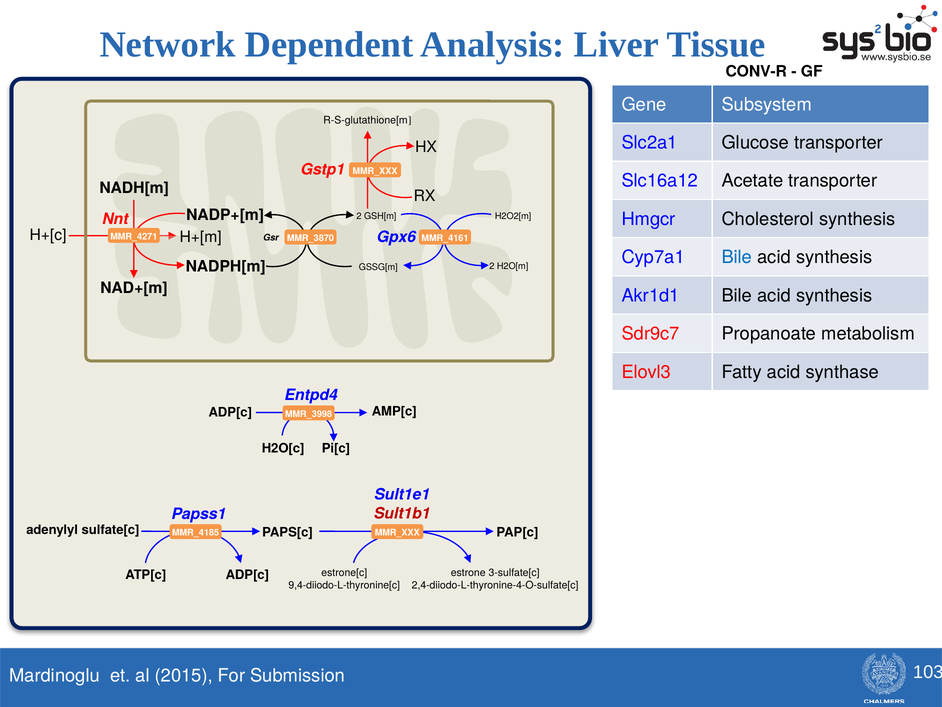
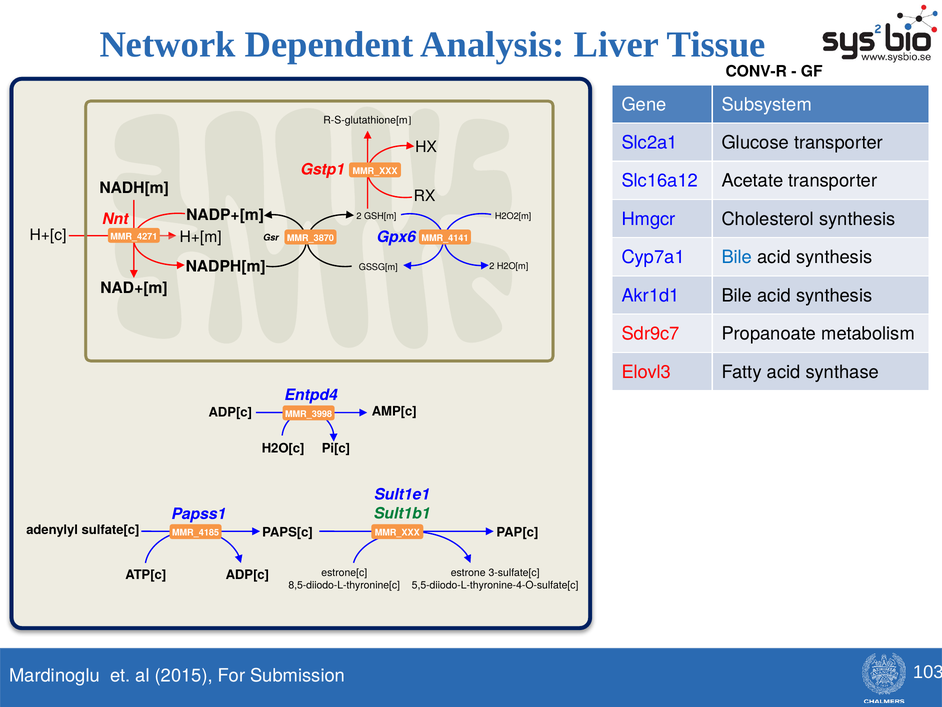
MMR_4161: MMR_4161 -> MMR_4141
Sult1b1 colour: red -> green
9,4-diiodo-L-thyronine[c: 9,4-diiodo-L-thyronine[c -> 8,5-diiodo-L-thyronine[c
2,4-diiodo-L-thyronine-4-O-sulfate[c: 2,4-diiodo-L-thyronine-4-O-sulfate[c -> 5,5-diiodo-L-thyronine-4-O-sulfate[c
